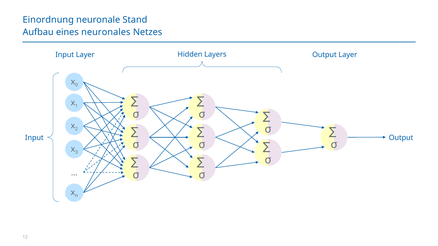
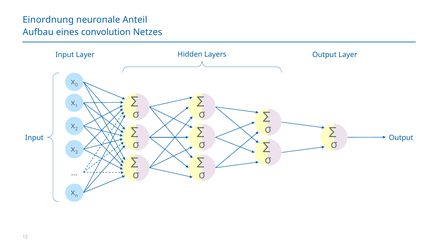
Stand: Stand -> Anteil
neuronales: neuronales -> convolution
